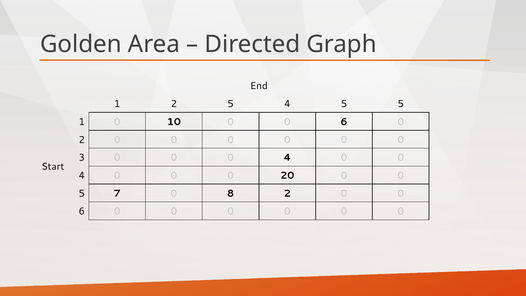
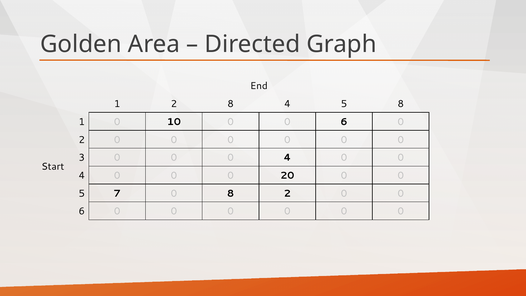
2 5: 5 -> 8
5 5: 5 -> 8
